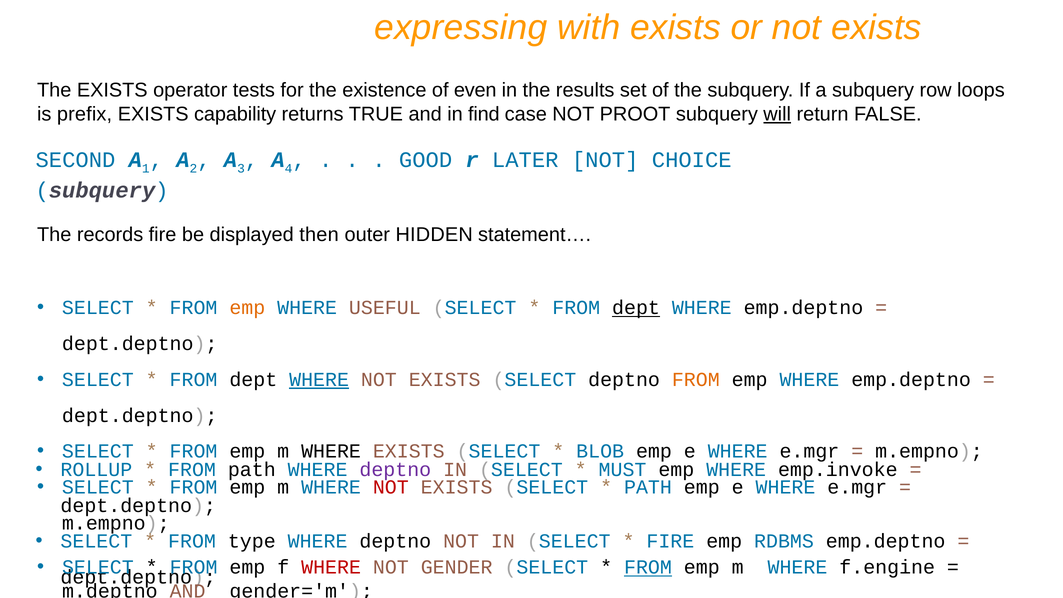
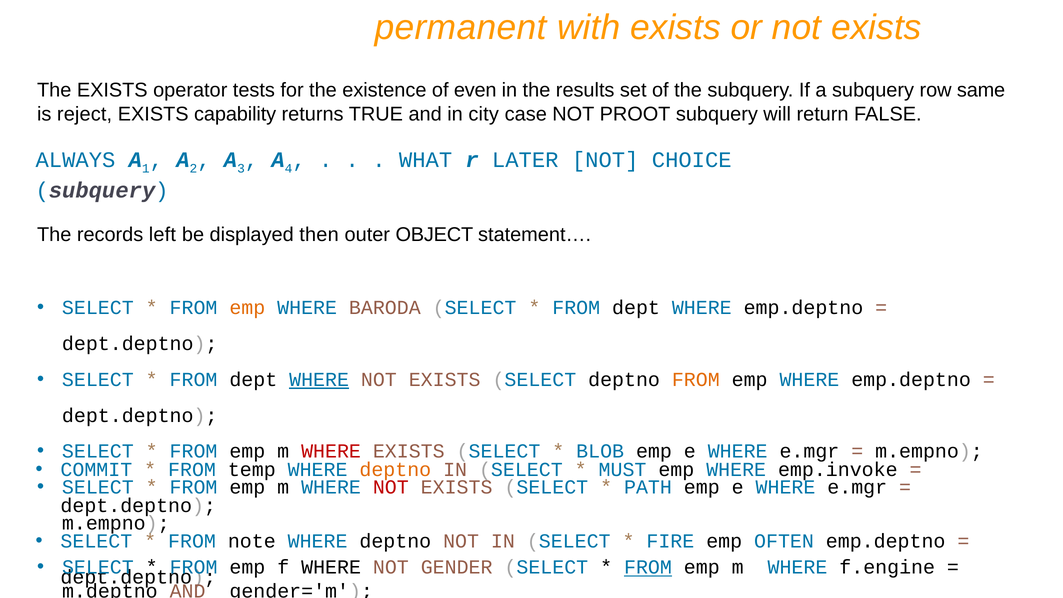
expressing: expressing -> permanent
loops: loops -> same
prefix: prefix -> reject
find: find -> city
will underline: present -> none
SECOND: SECOND -> ALWAYS
GOOD: GOOD -> WHAT
records fire: fire -> left
HIDDEN: HIDDEN -> OBJECT
USEFUL: USEFUL -> BARODA
dept at (636, 308) underline: present -> none
WHERE at (331, 451) colour: black -> red
ROLLUP: ROLLUP -> COMMIT
FROM path: path -> temp
deptno at (395, 470) colour: purple -> orange
type: type -> note
RDBMS: RDBMS -> OFTEN
WHERE at (331, 567) colour: red -> black
